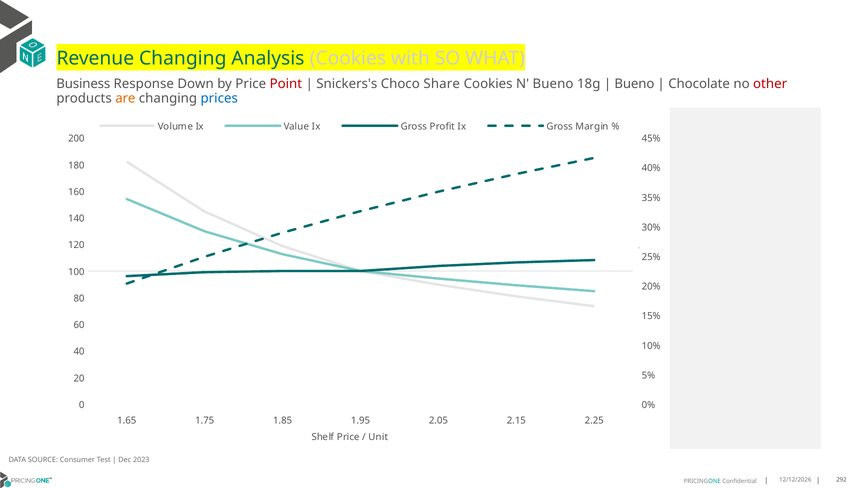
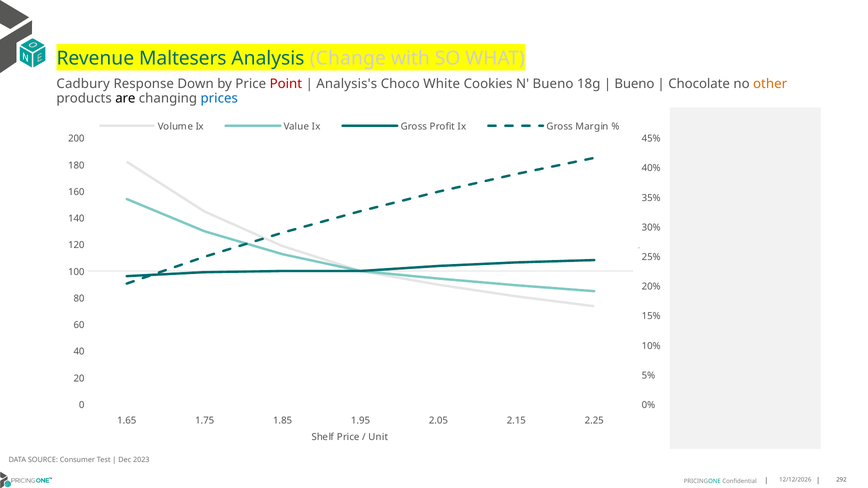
Revenue Changing: Changing -> Maltesers
Analysis Cookies: Cookies -> Change
Business: Business -> Cadbury
Snickers's: Snickers's -> Analysis's
Share: Share -> White
other colour: red -> orange
are colour: orange -> black
